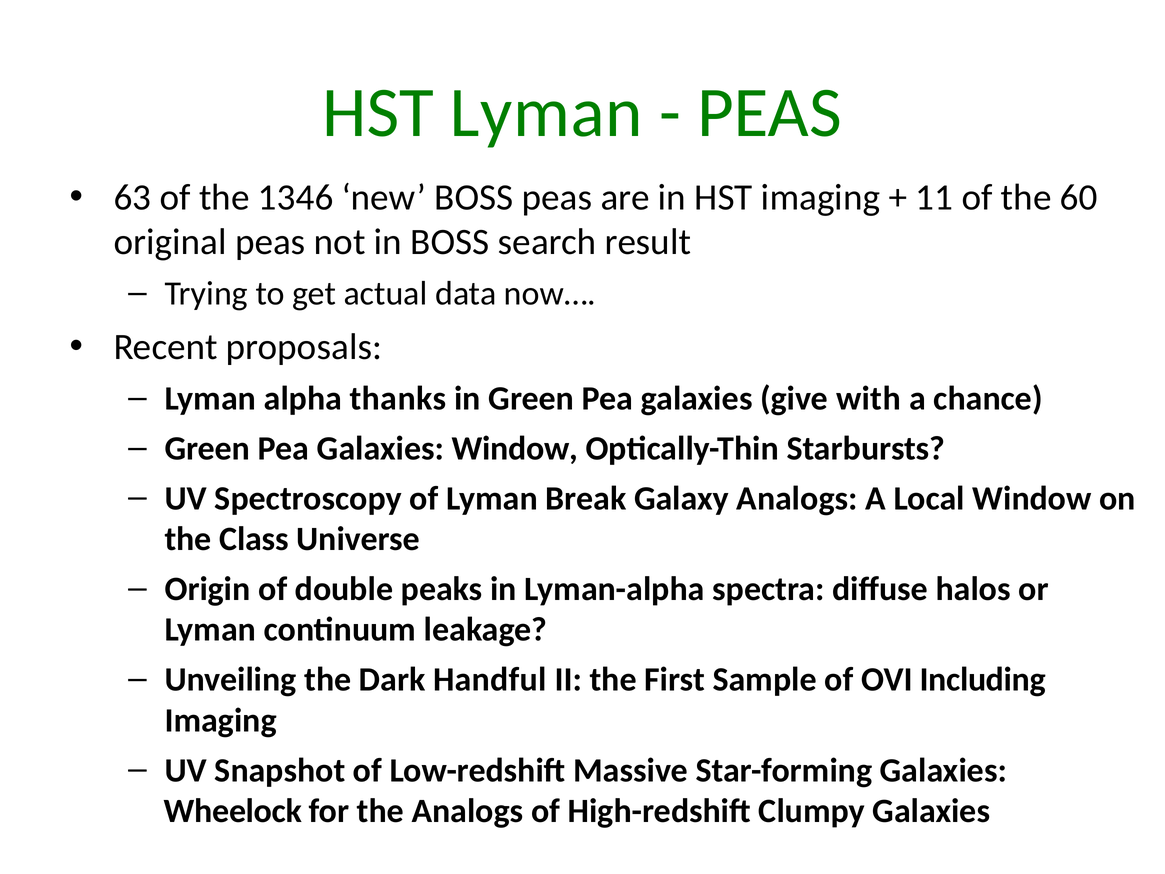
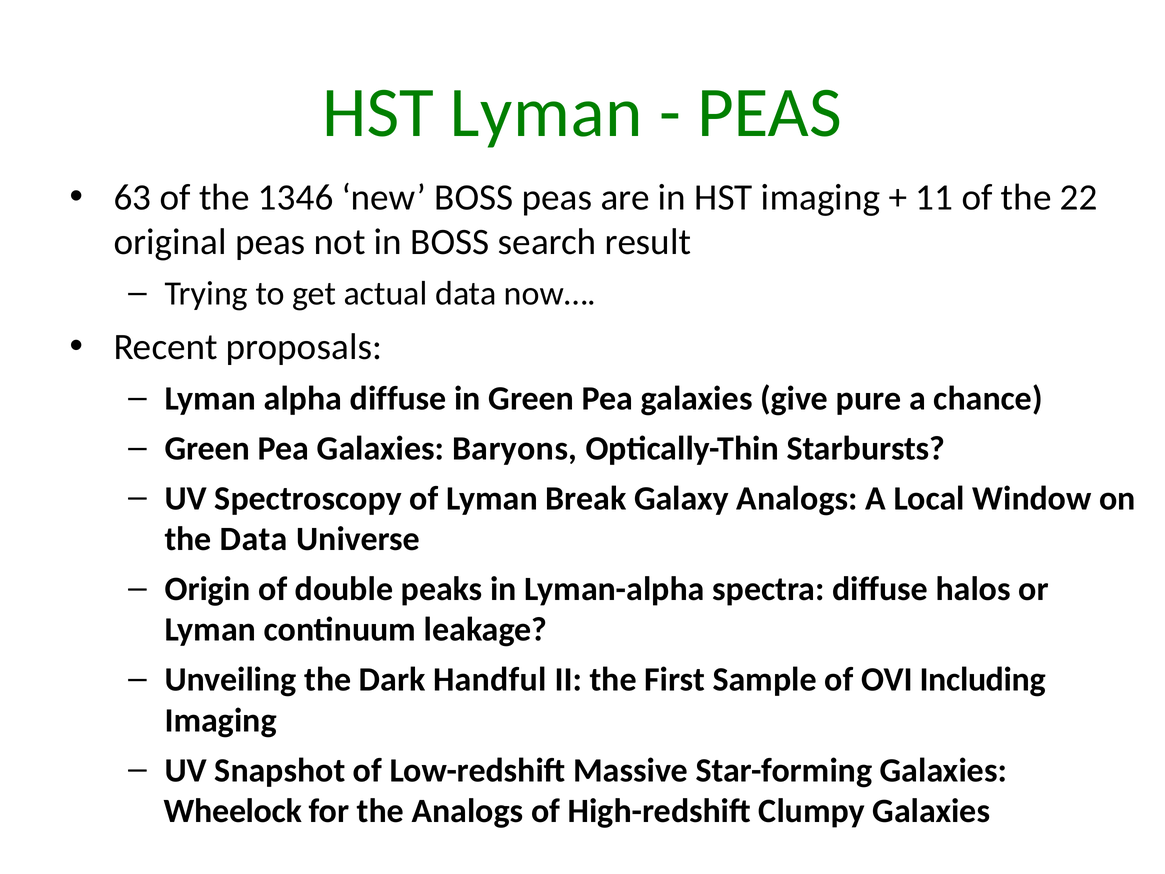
60: 60 -> 22
alpha thanks: thanks -> diffuse
with: with -> pure
Galaxies Window: Window -> Baryons
the Class: Class -> Data
